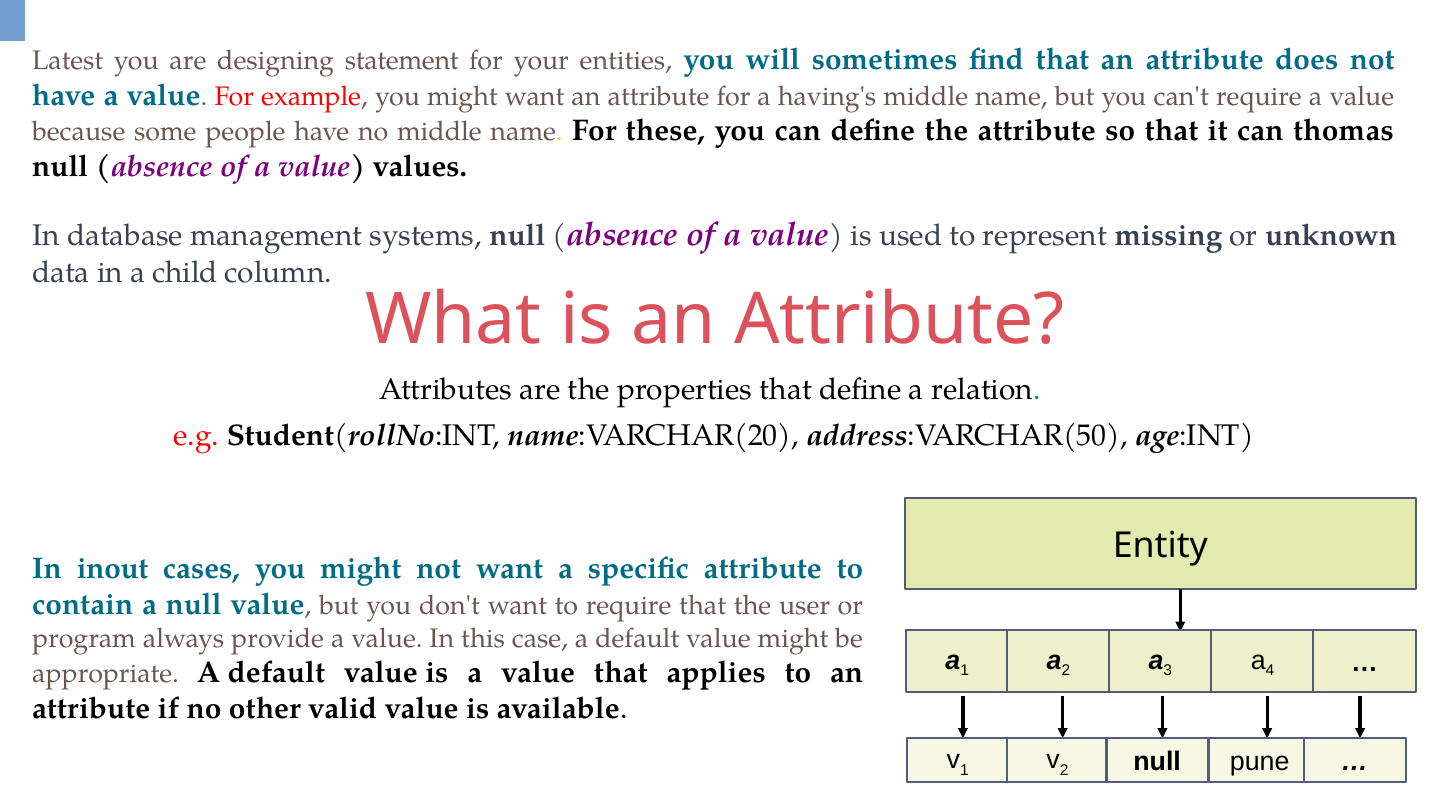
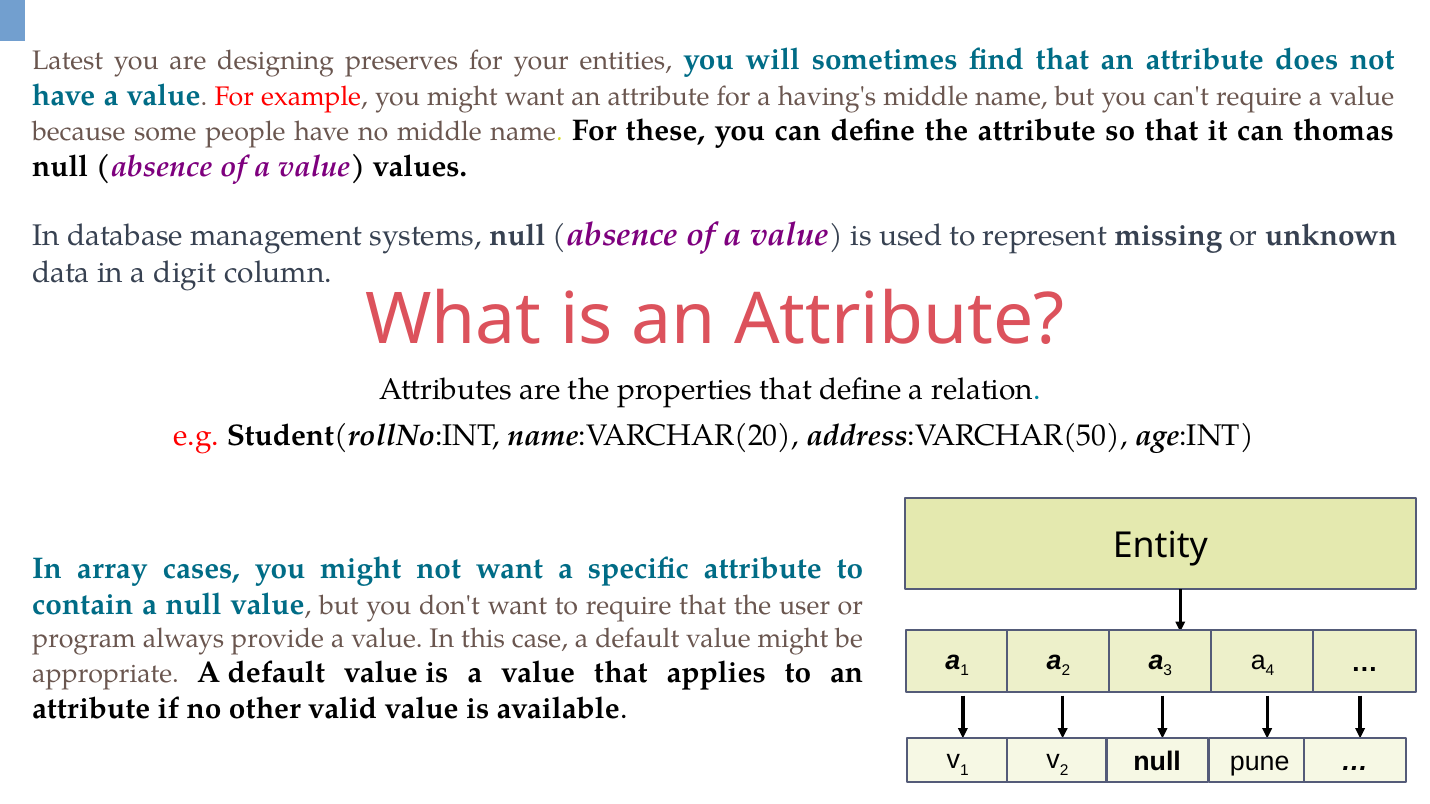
statement: statement -> preserves
child: child -> digit
inout: inout -> array
